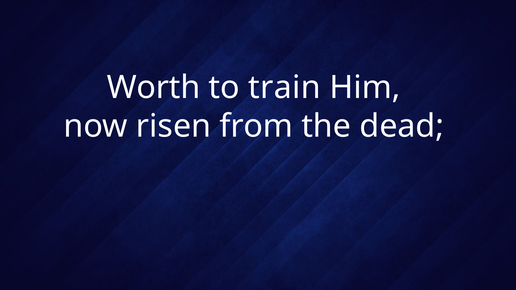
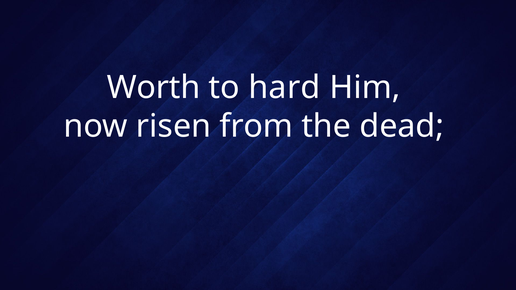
train: train -> hard
